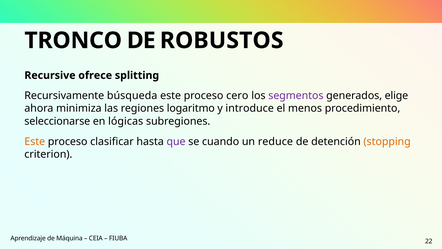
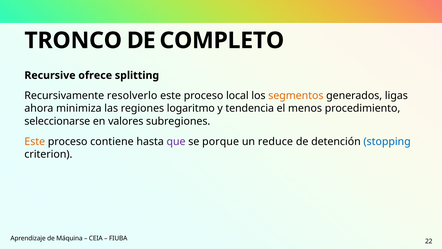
ROBUSTOS: ROBUSTOS -> COMPLETO
búsqueda: búsqueda -> resolverlo
cero: cero -> local
segmentos colour: purple -> orange
elige: elige -> ligas
introduce: introduce -> tendencia
lógicas: lógicas -> valores
clasificar: clasificar -> contiene
cuando: cuando -> porque
stopping colour: orange -> blue
